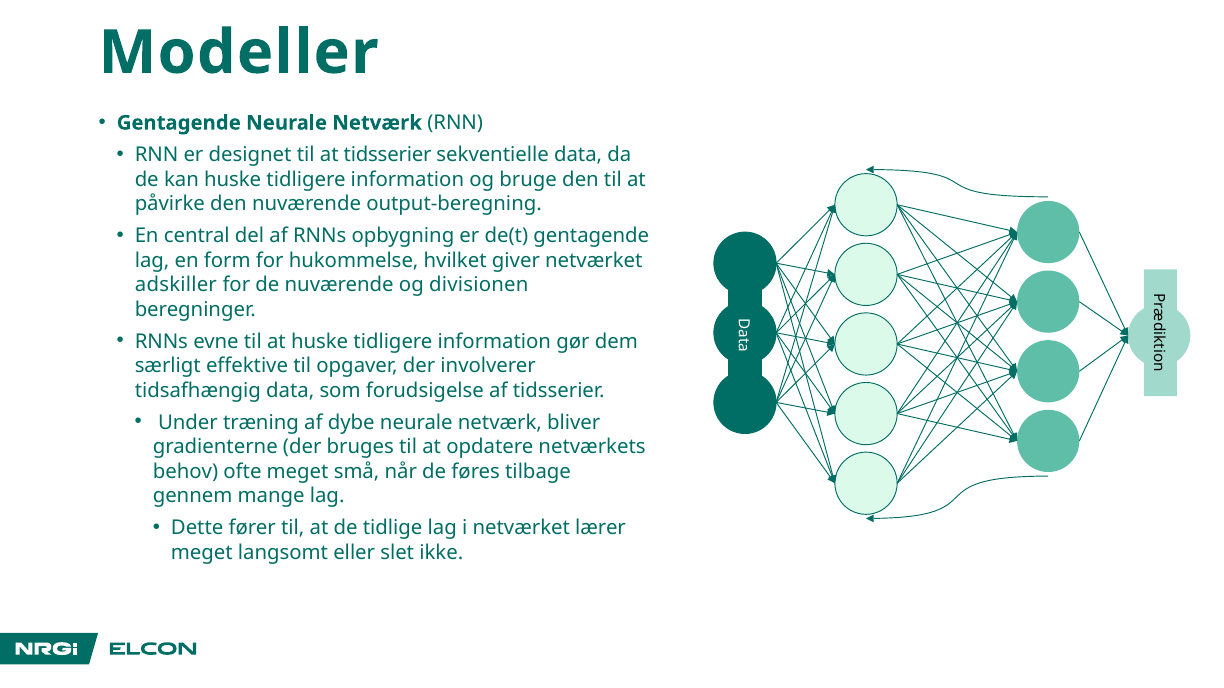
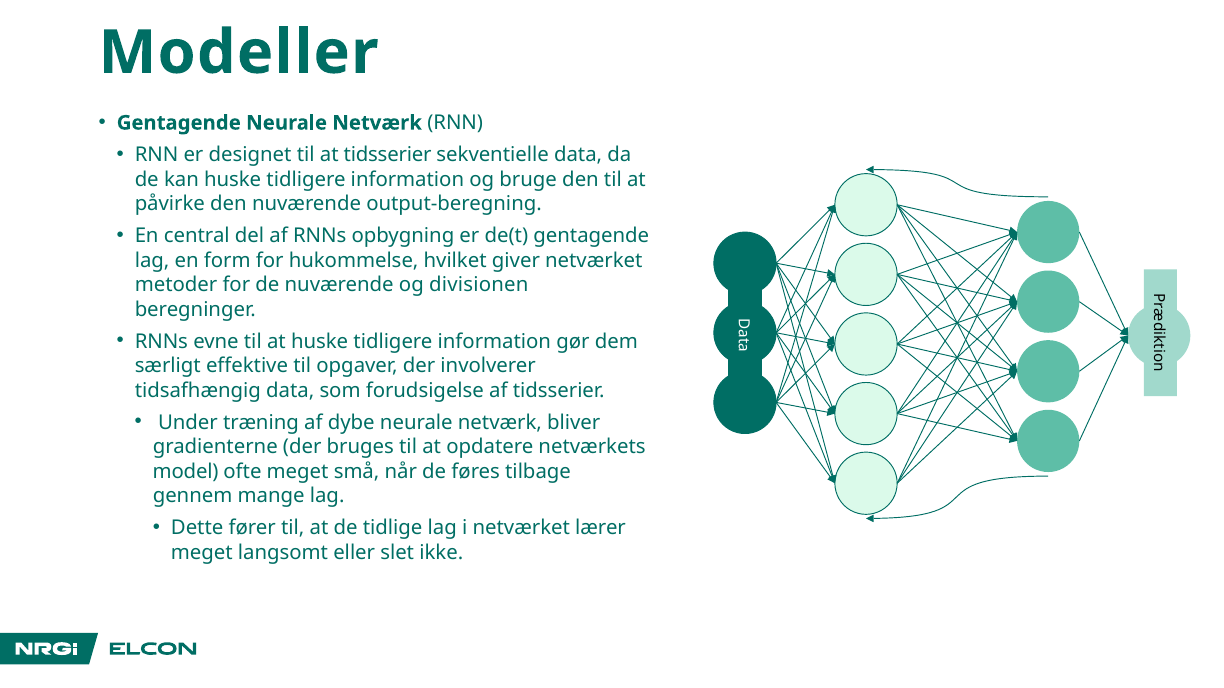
adskiller: adskiller -> metoder
behov: behov -> model
